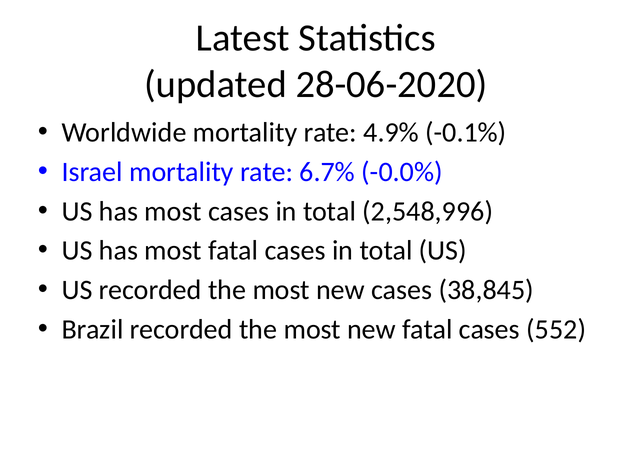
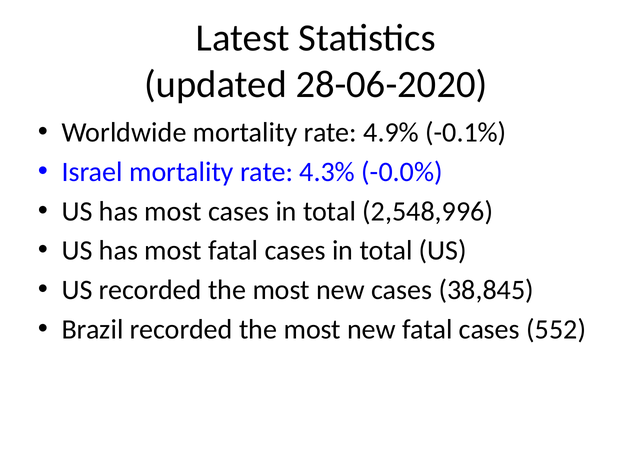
6.7%: 6.7% -> 4.3%
